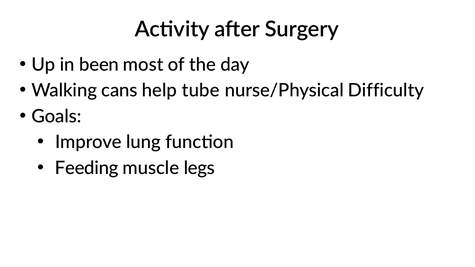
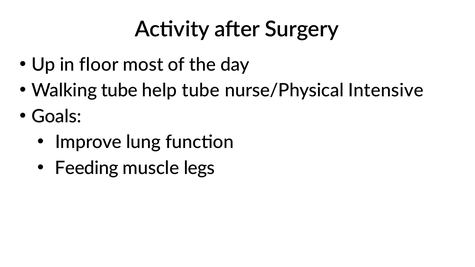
been: been -> floor
Walking cans: cans -> tube
Difficulty: Difficulty -> Intensive
